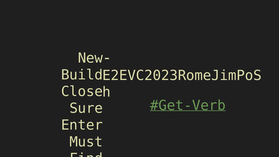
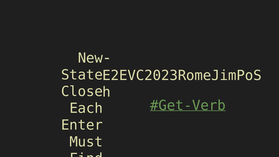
Build at (82, 75): Build -> State
Sure: Sure -> Each
